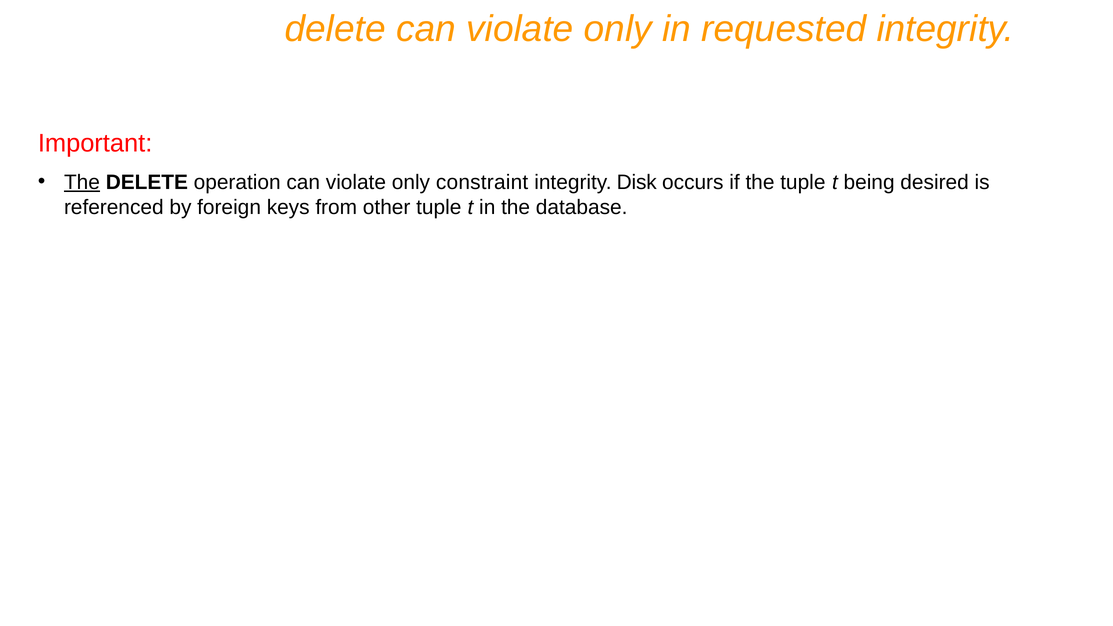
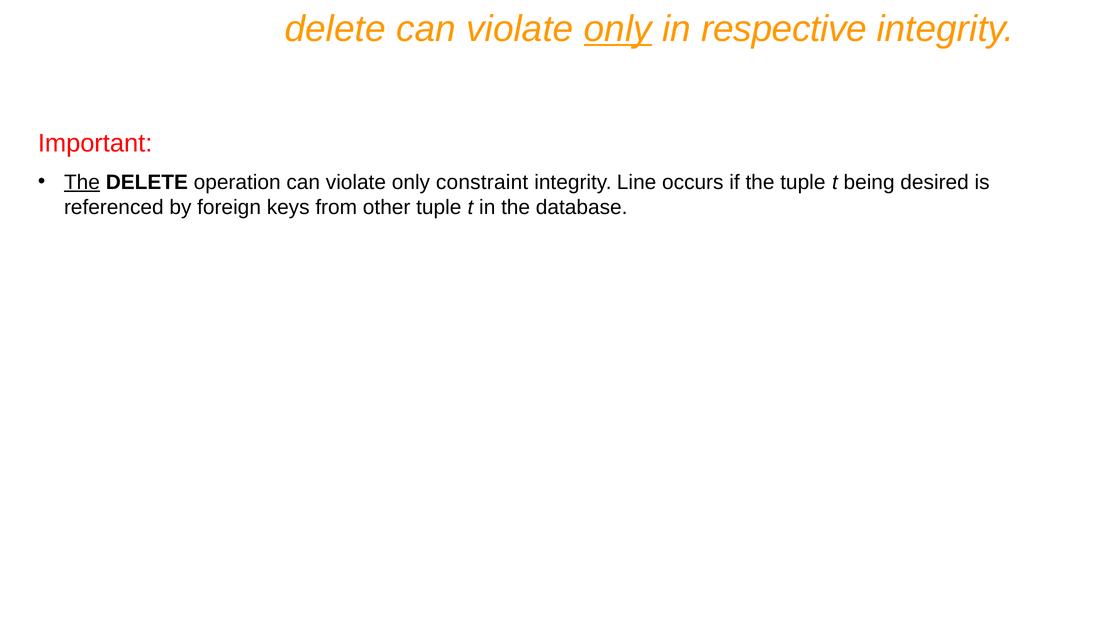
only at (618, 29) underline: none -> present
requested: requested -> respective
Disk: Disk -> Line
